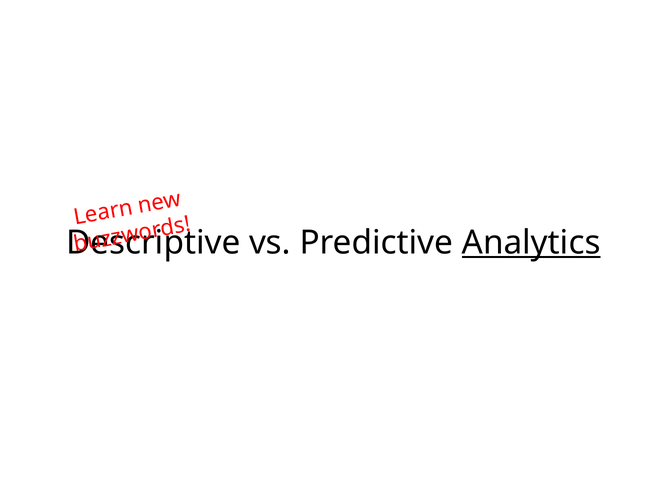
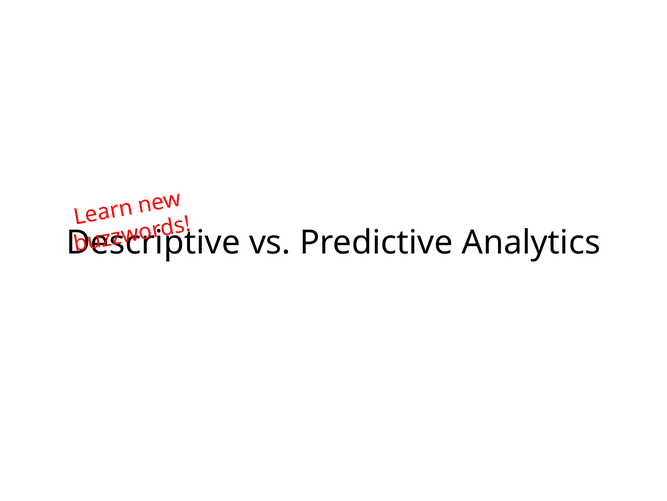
Analytics underline: present -> none
